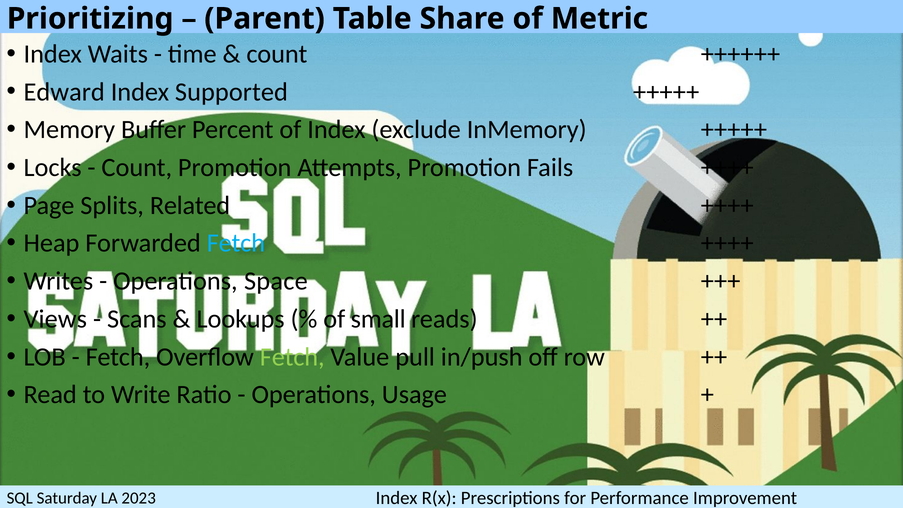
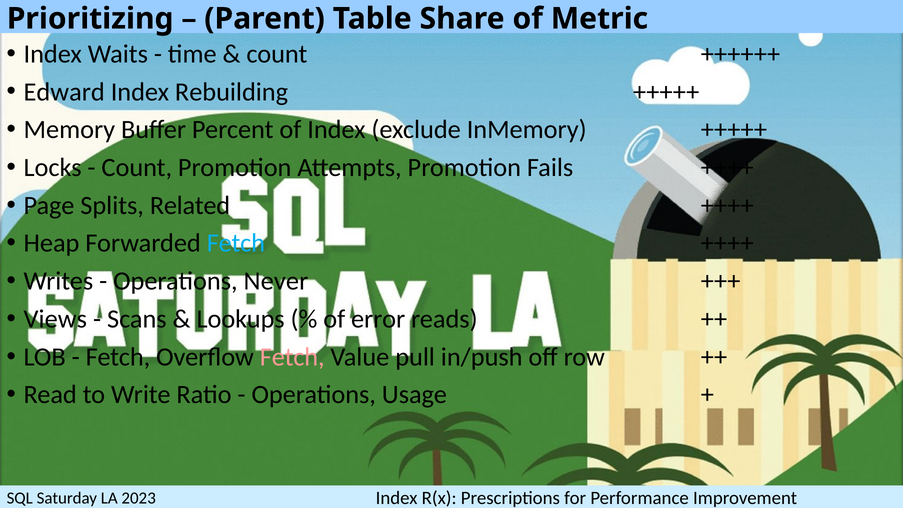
Supported: Supported -> Rebuilding
Space: Space -> Never
small: small -> error
Fetch at (292, 357) colour: light green -> pink
